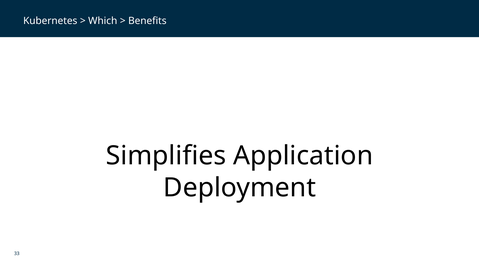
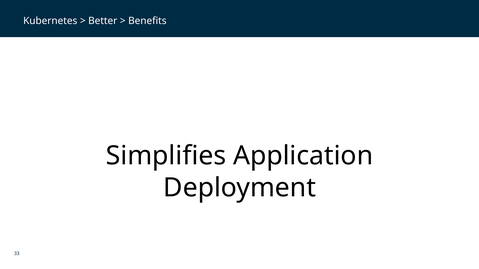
Which: Which -> Better
